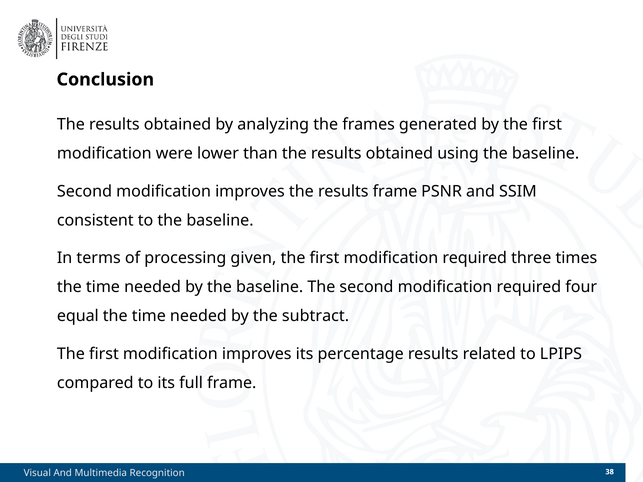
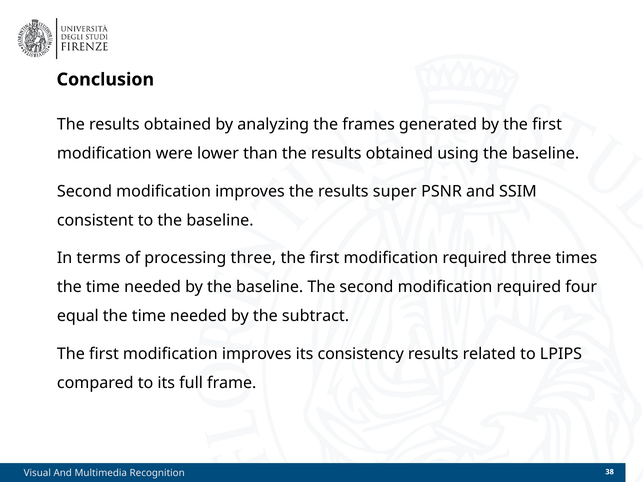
results frame: frame -> super
processing given: given -> three
percentage: percentage -> consistency
